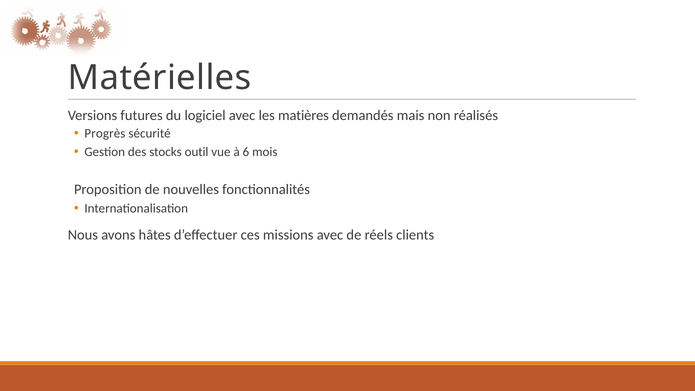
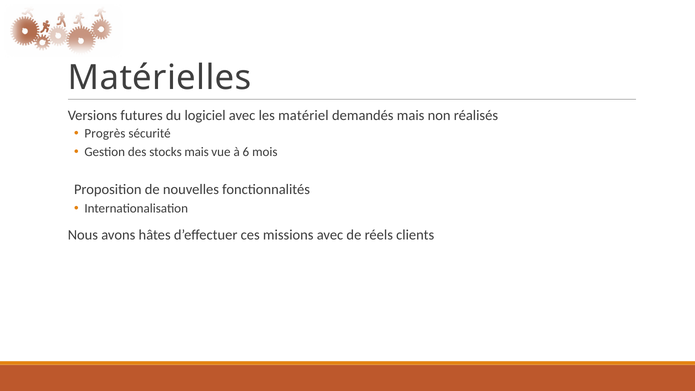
matières: matières -> matériel
stocks outil: outil -> mais
